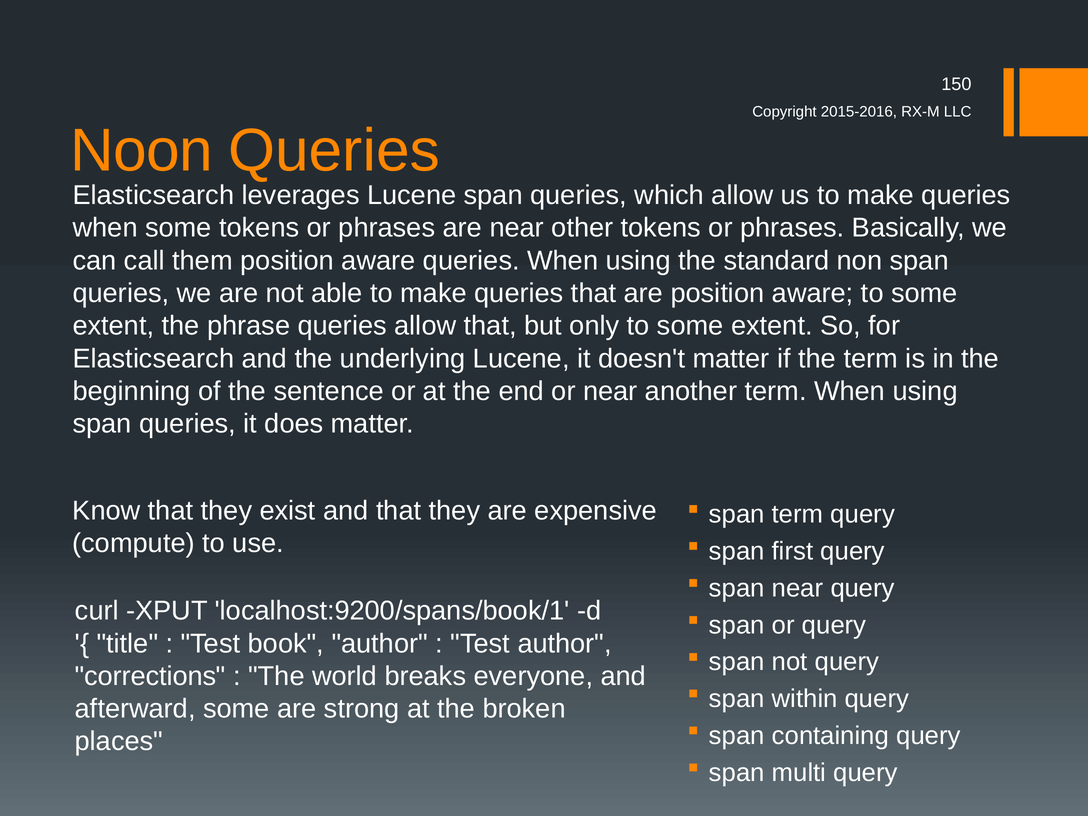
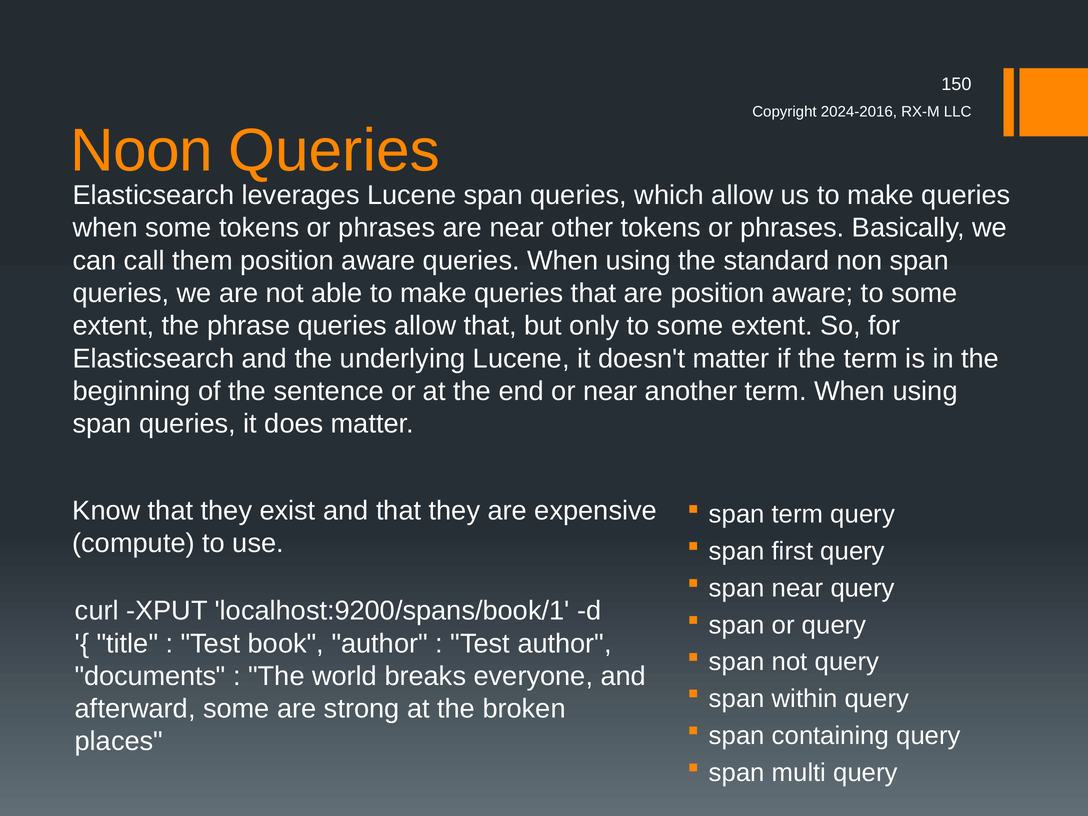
2015-2016: 2015-2016 -> 2024-2016
corrections: corrections -> documents
